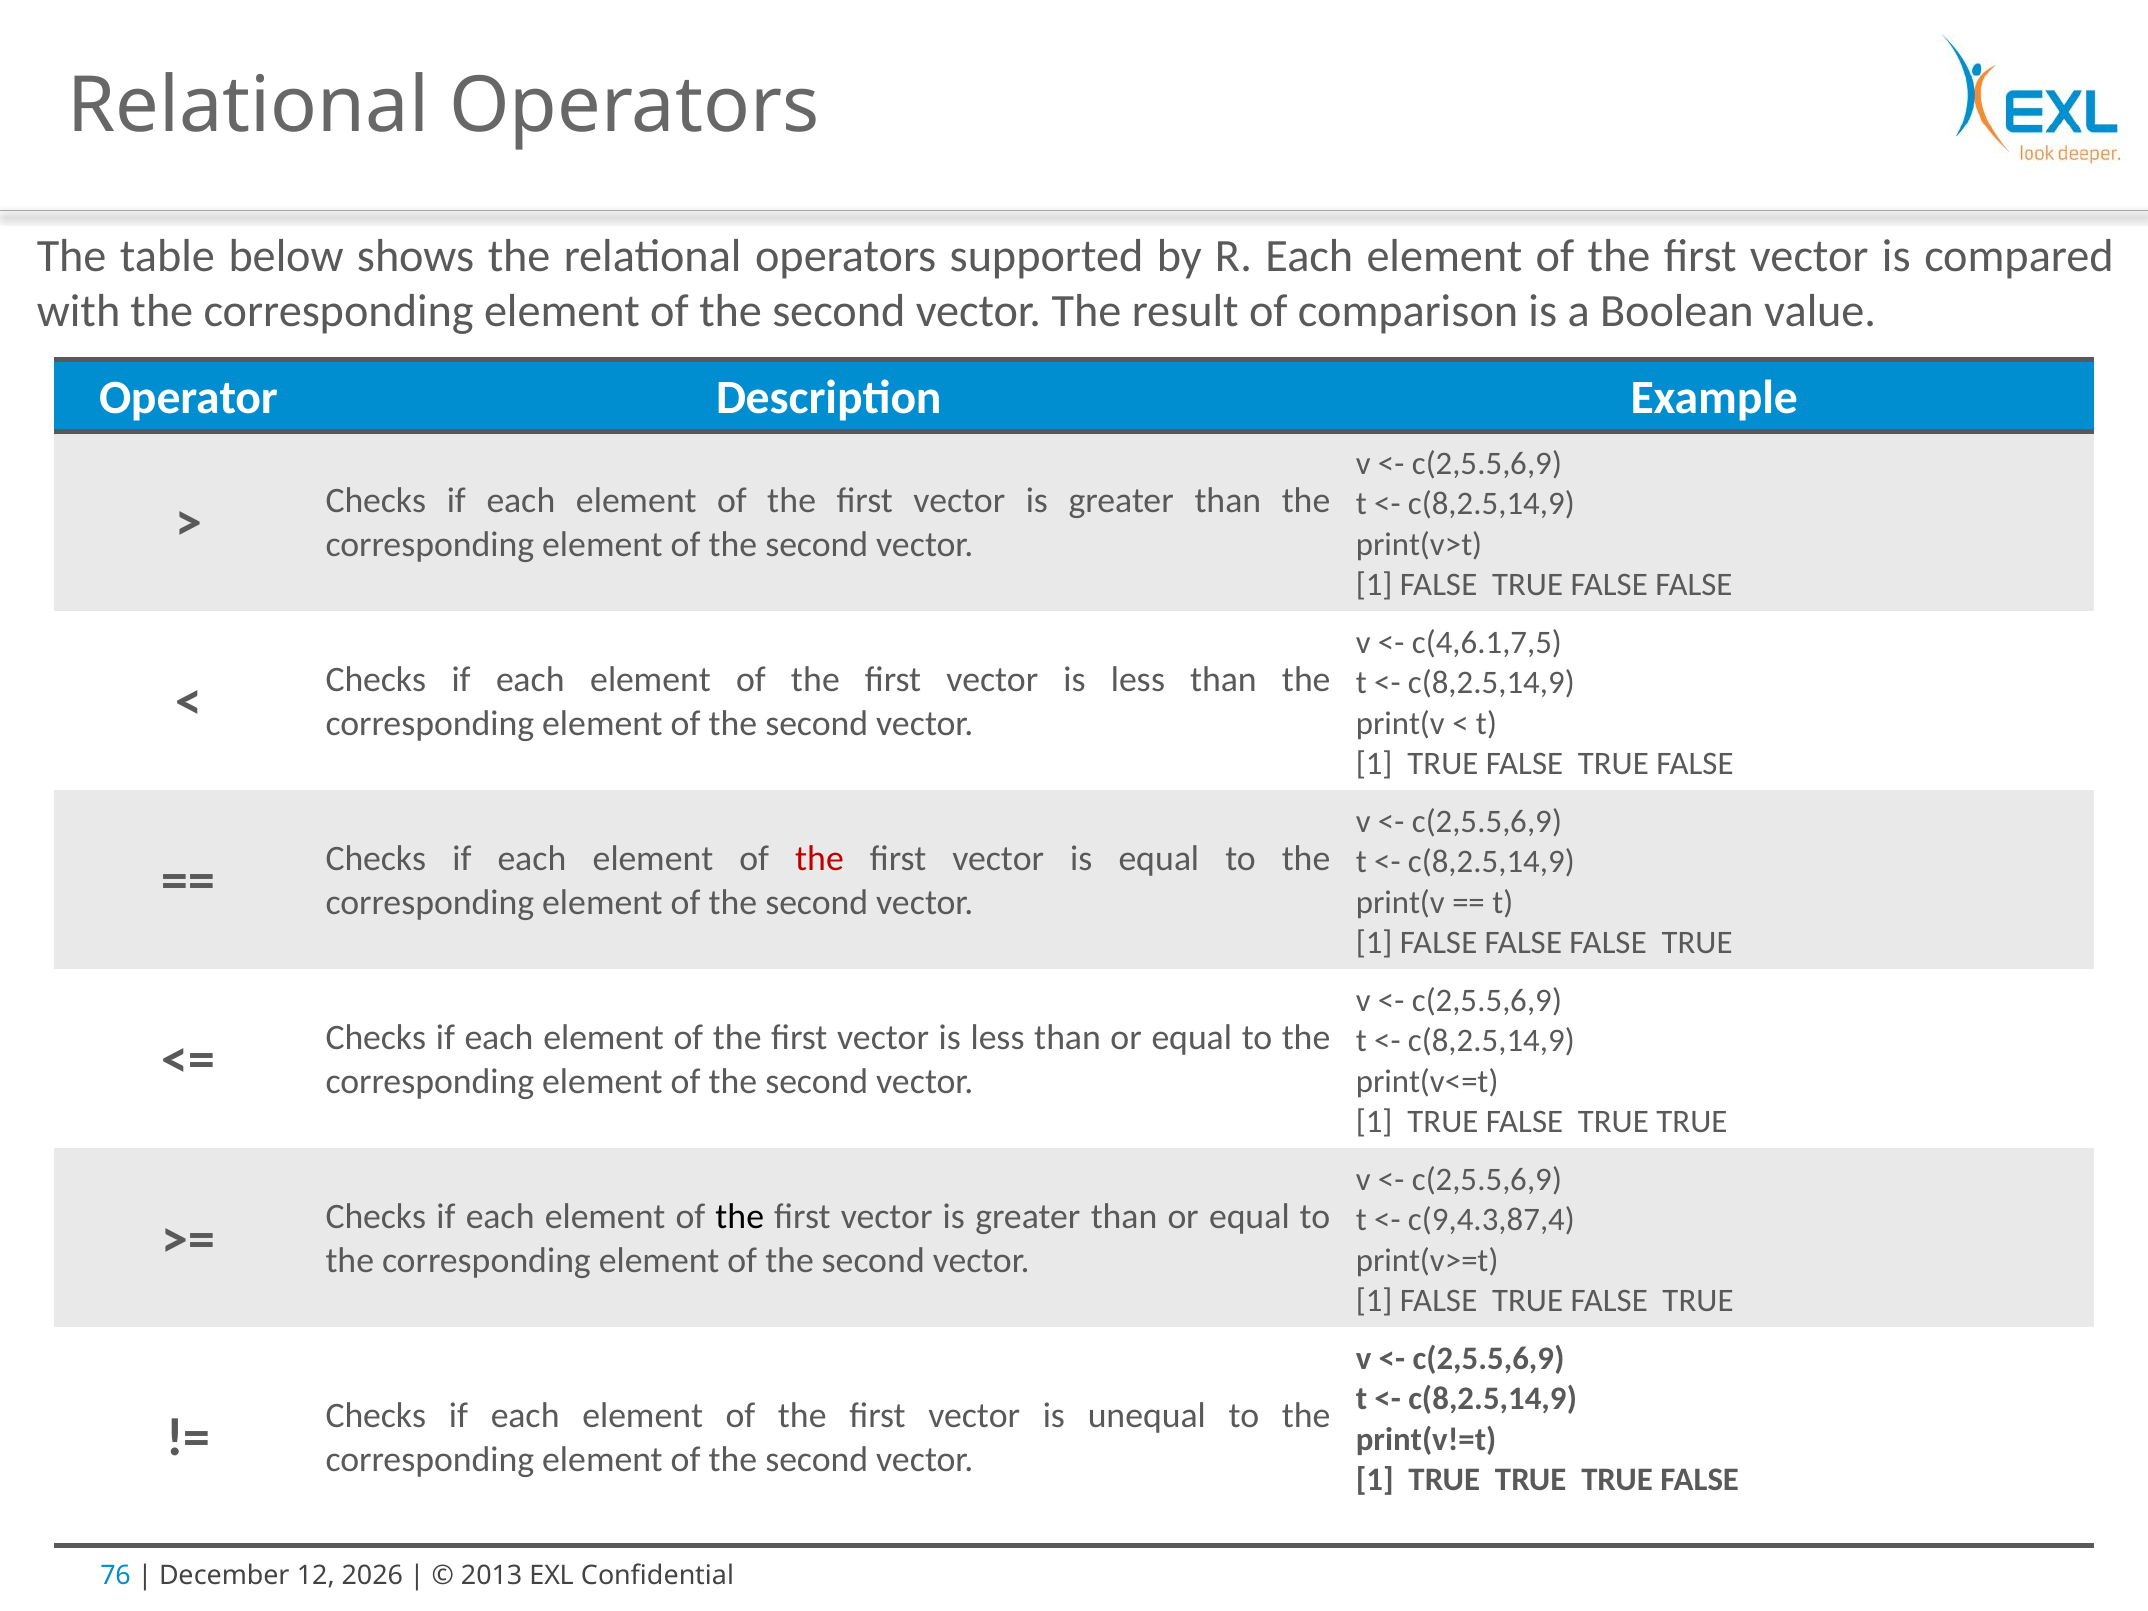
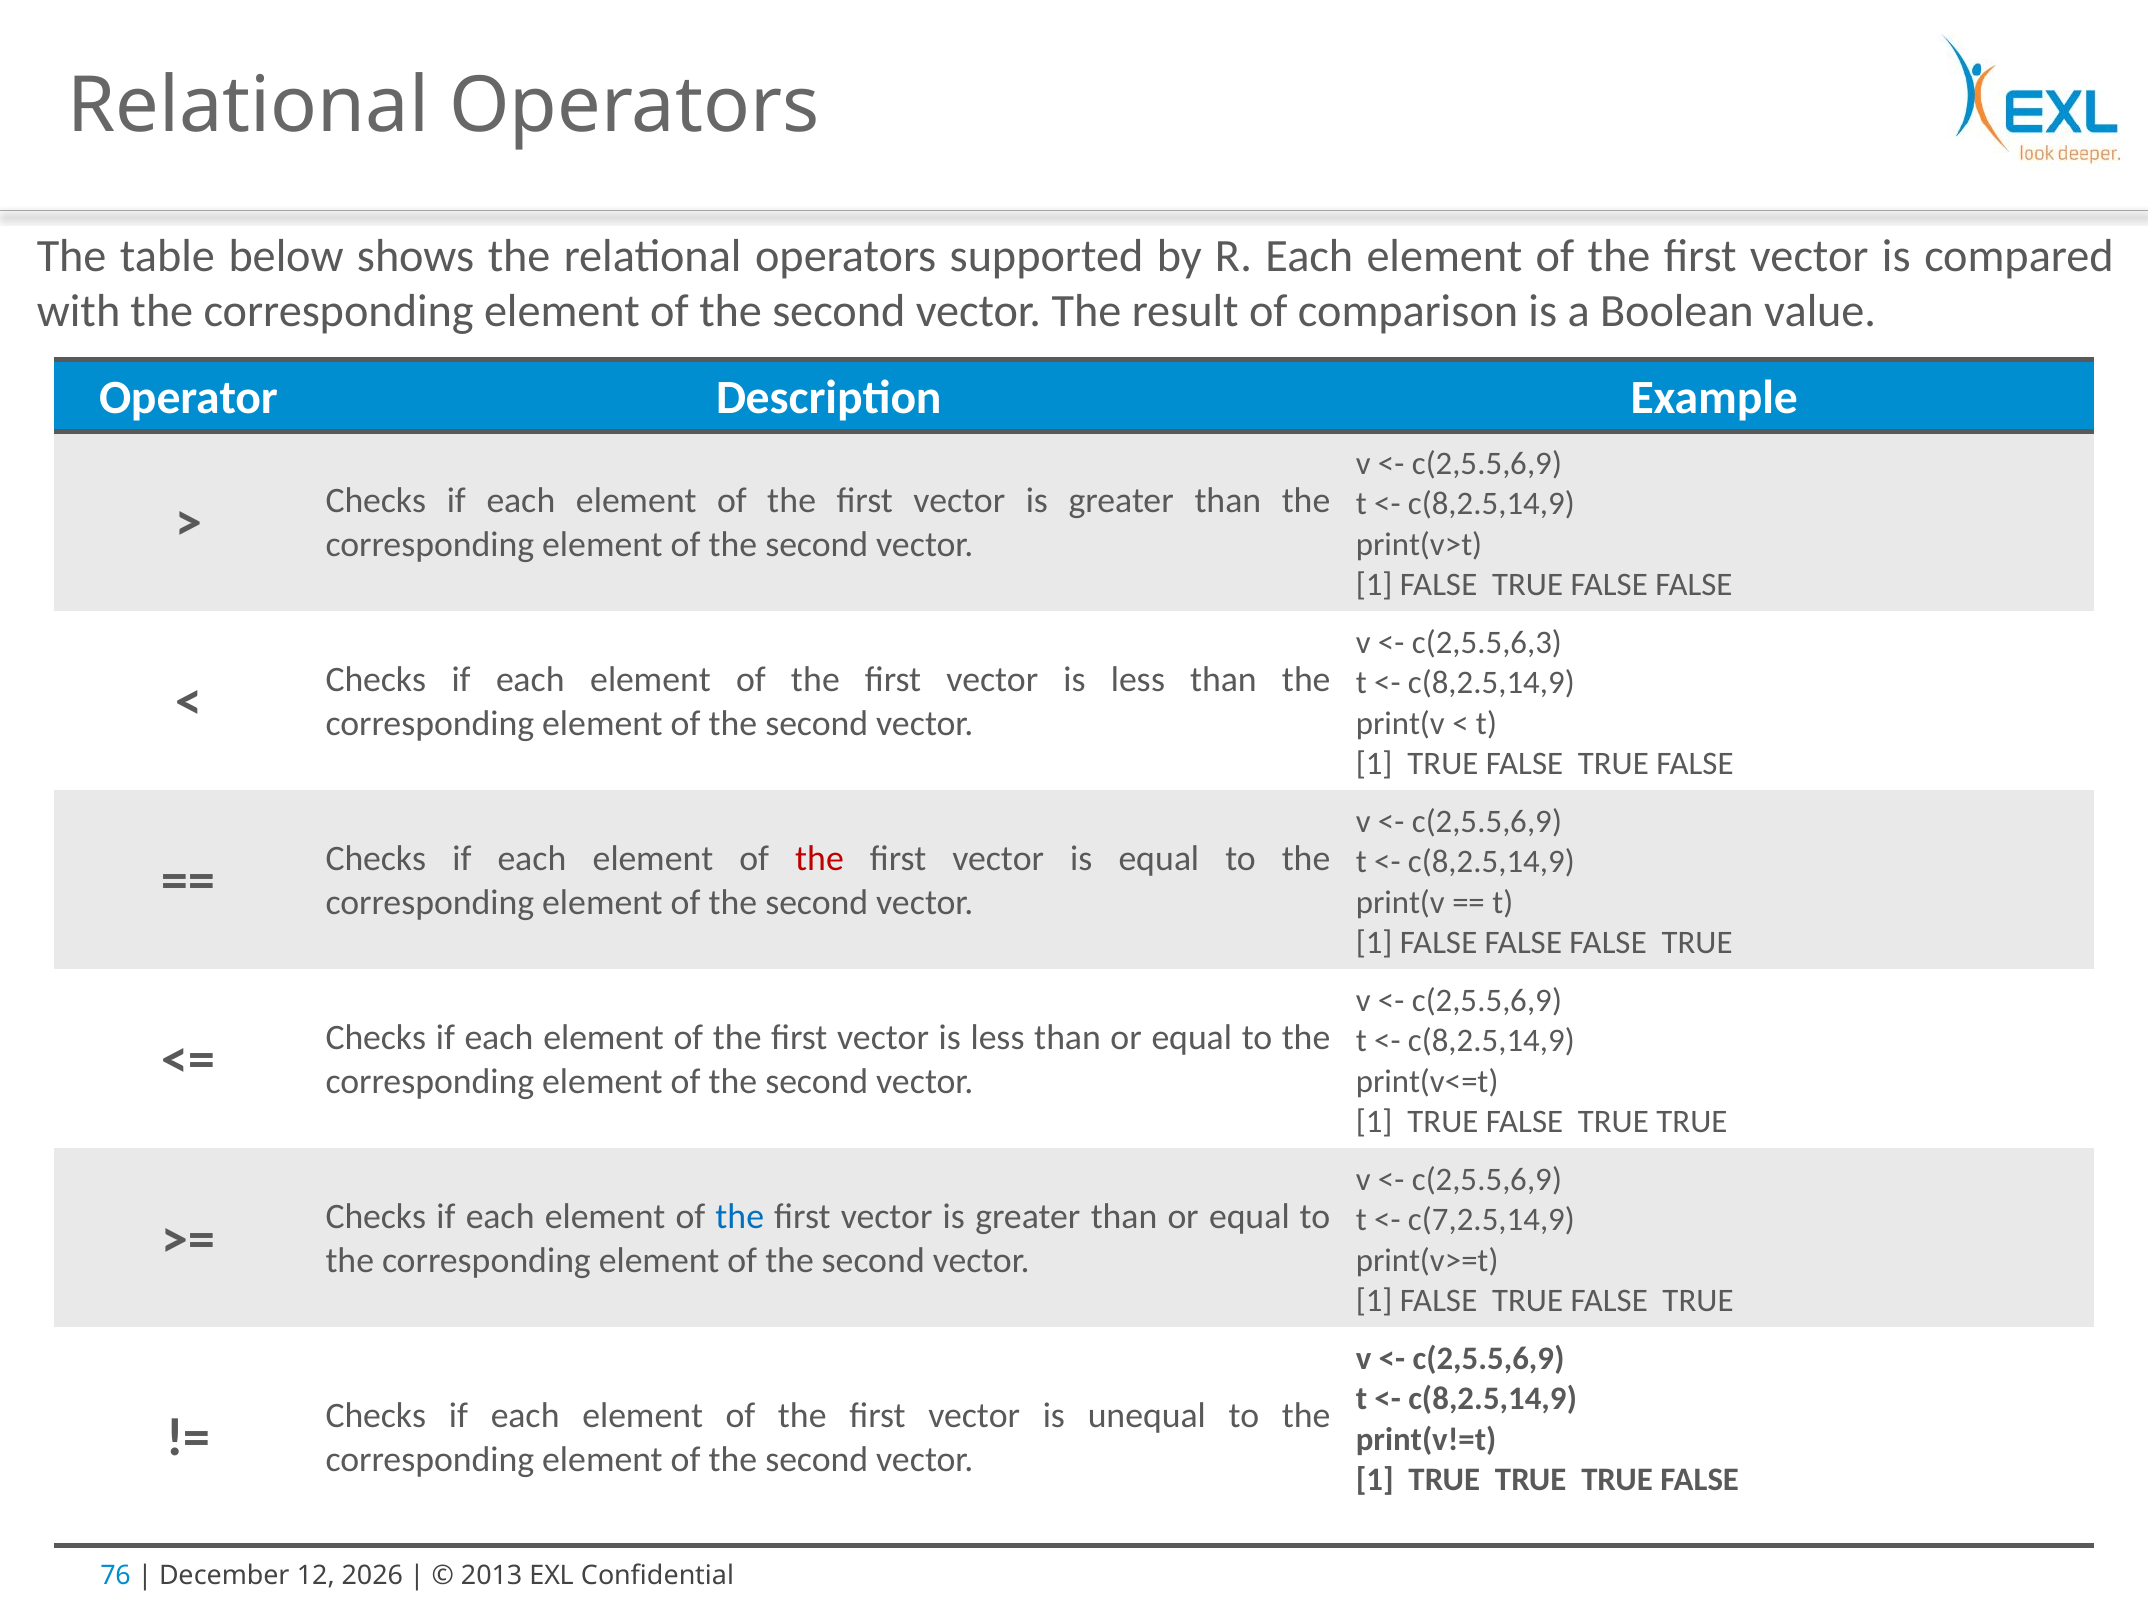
c(4,6.1,7,5: c(4,6.1,7,5 -> c(2,5.5,6,3
c(9,4.3,87,4: c(9,4.3,87,4 -> c(7,2.5,14,9
the at (740, 1217) colour: black -> blue
